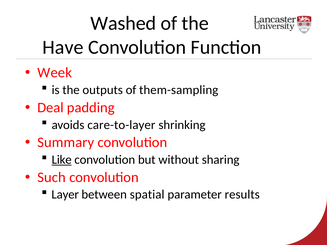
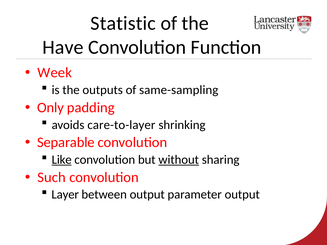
Washed: Washed -> Statistic
them-sampling: them-sampling -> same-sampling
Deal: Deal -> Only
Summary: Summary -> Separable
without underline: none -> present
between spatial: spatial -> output
parameter results: results -> output
